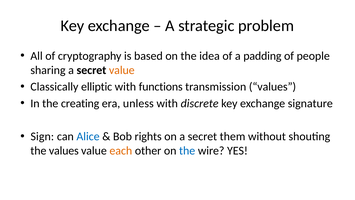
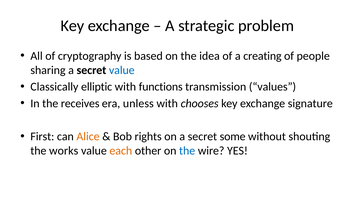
padding: padding -> creating
value at (122, 70) colour: orange -> blue
creating: creating -> receives
discrete: discrete -> chooses
Sign: Sign -> First
Alice colour: blue -> orange
them: them -> some
the values: values -> works
